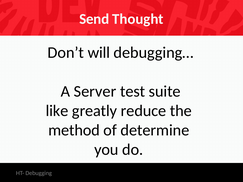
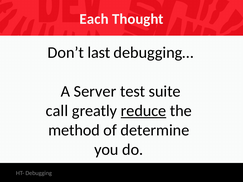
Send: Send -> Each
will: will -> last
like: like -> call
reduce underline: none -> present
